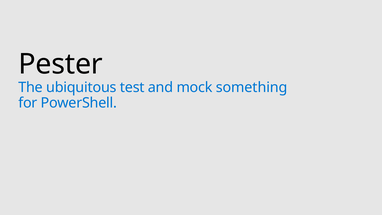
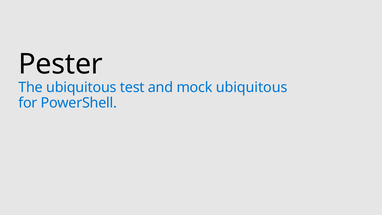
mock something: something -> ubiquitous
